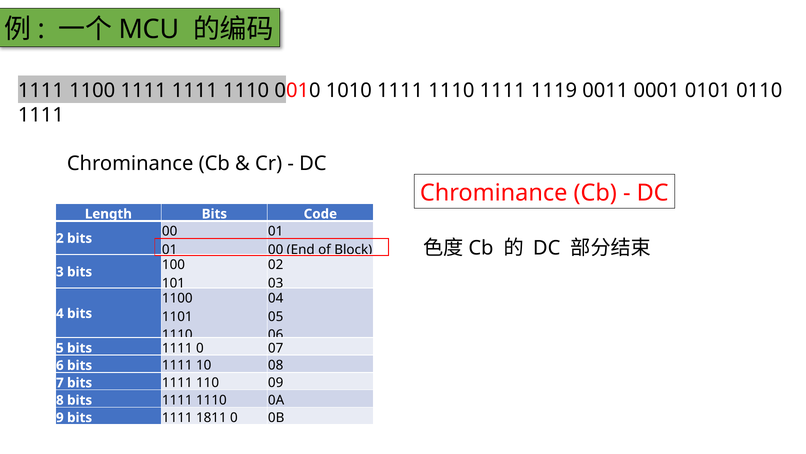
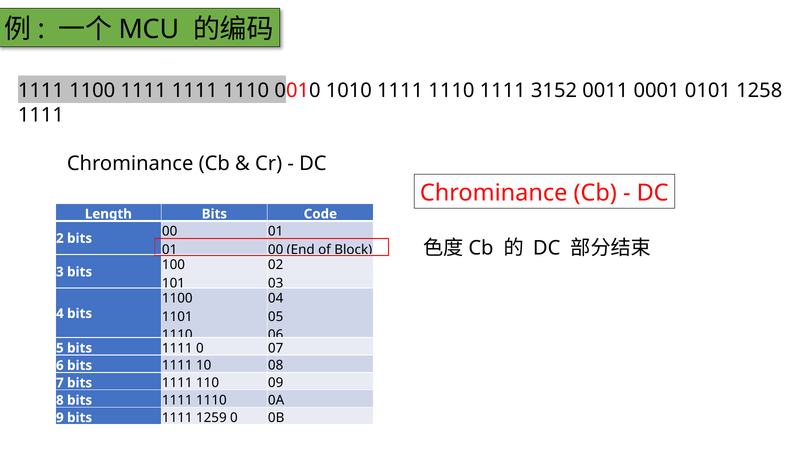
1119: 1119 -> 3152
0110: 0110 -> 1258
1811: 1811 -> 1259
